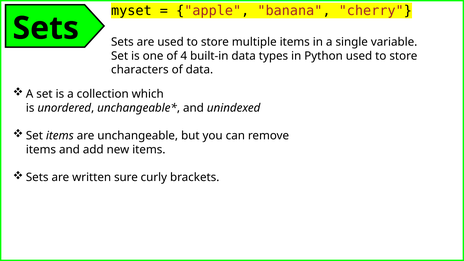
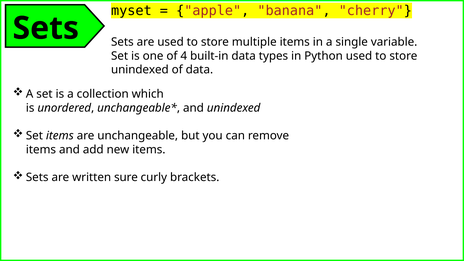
characters at (140, 70): characters -> unindexed
